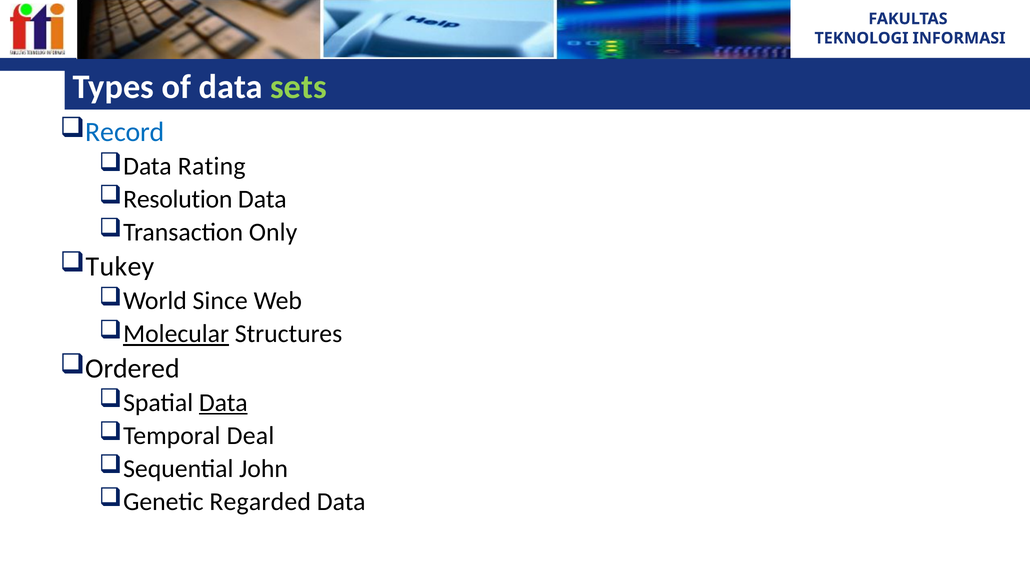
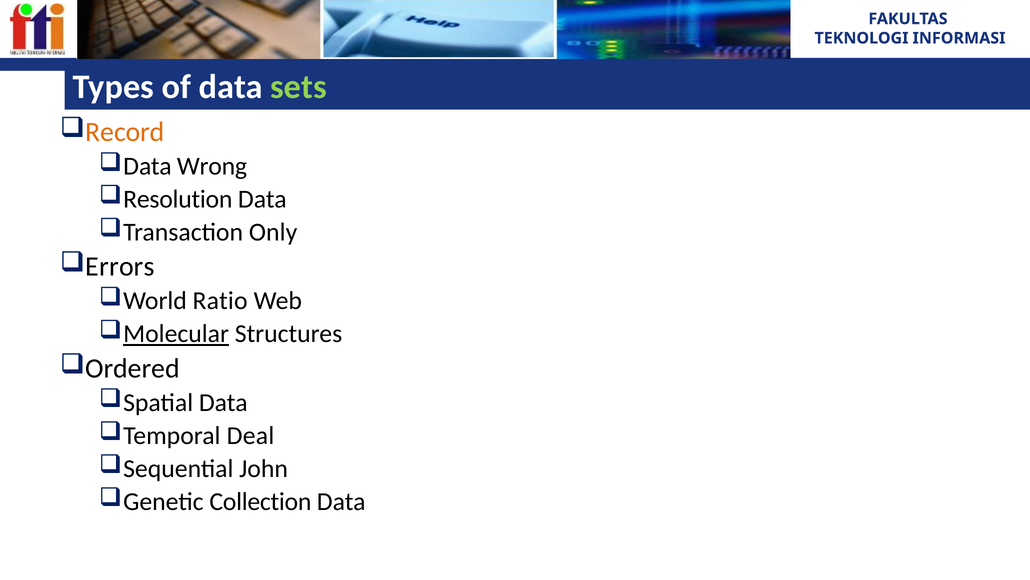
Record colour: blue -> orange
Rating: Rating -> Wrong
Tukey: Tukey -> Errors
Since: Since -> Ratio
Data at (223, 402) underline: present -> none
Regarded: Regarded -> Collection
